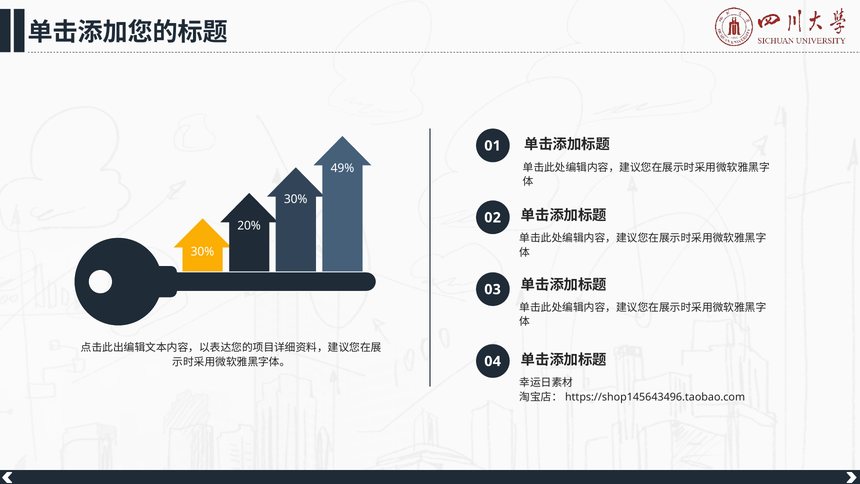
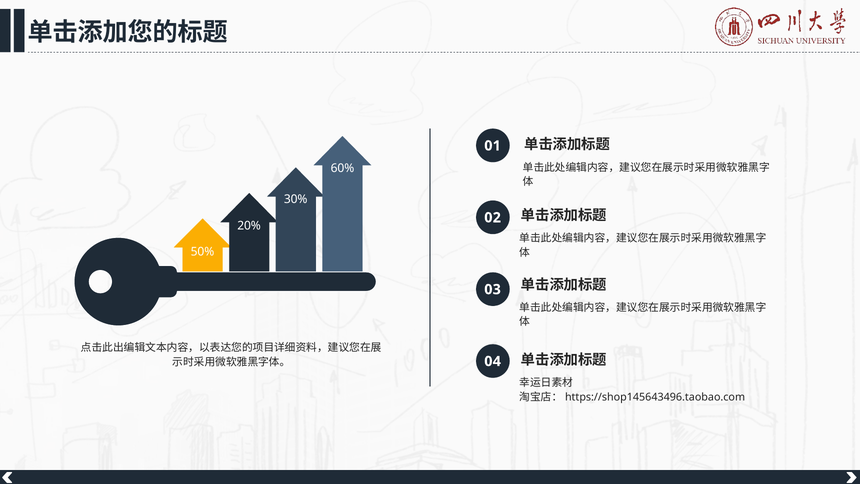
49%: 49% -> 60%
30% at (202, 252): 30% -> 50%
